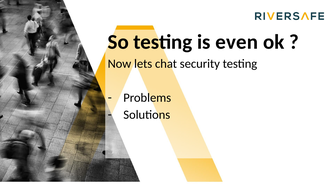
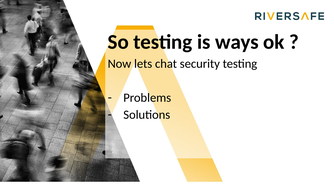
even: even -> ways
